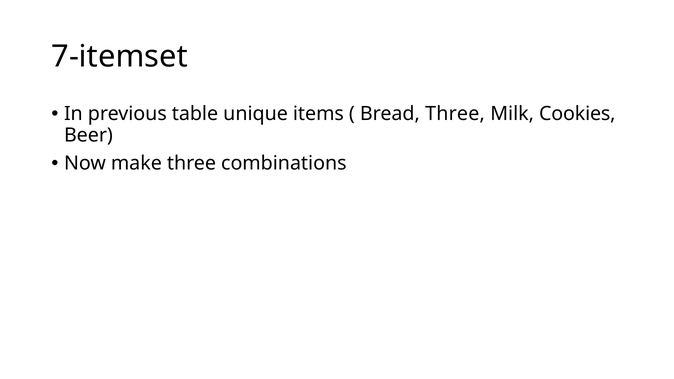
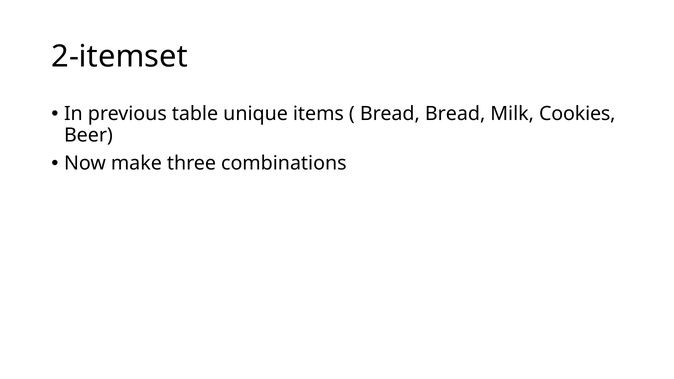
7-itemset: 7-itemset -> 2-itemset
Bread Three: Three -> Bread
